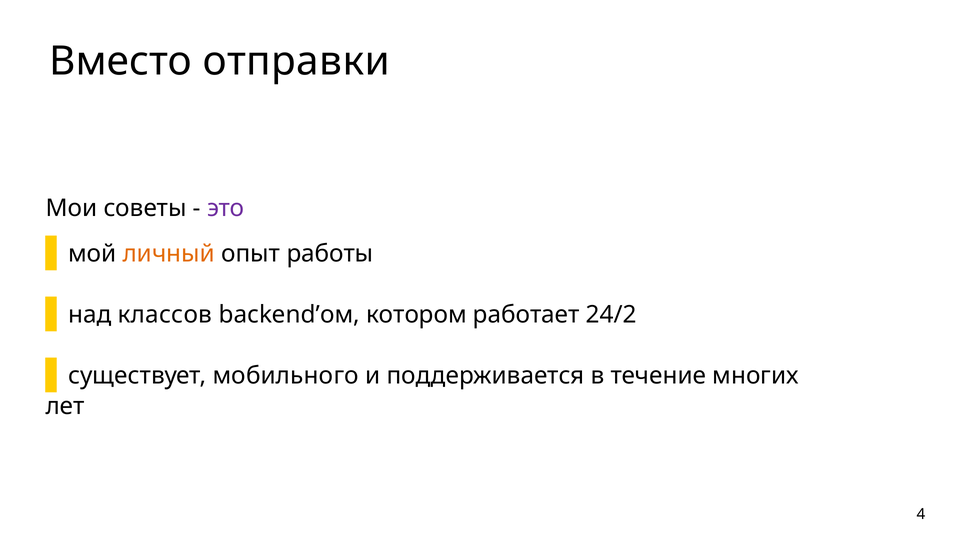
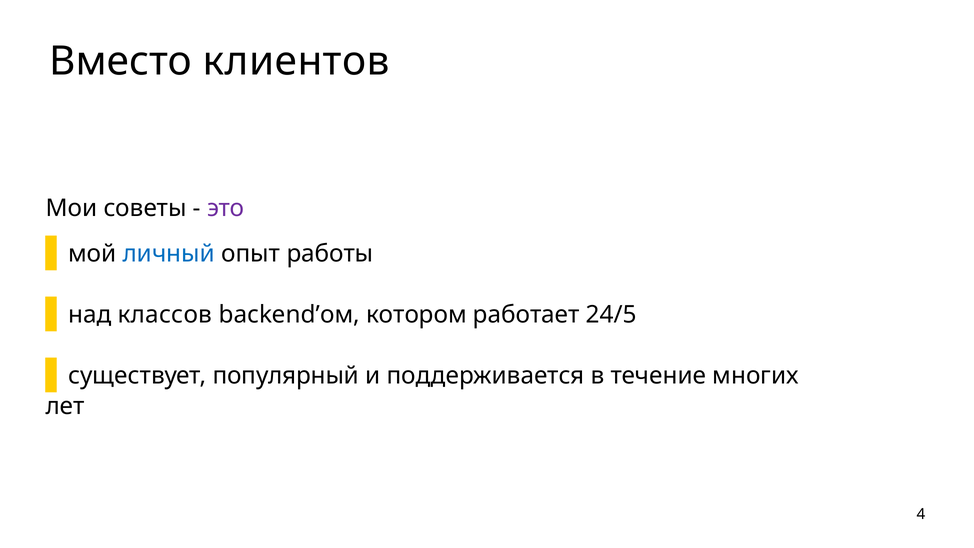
отправки: отправки -> клиентов
личный colour: orange -> blue
24/2: 24/2 -> 24/5
мобильного: мобильного -> популярный
